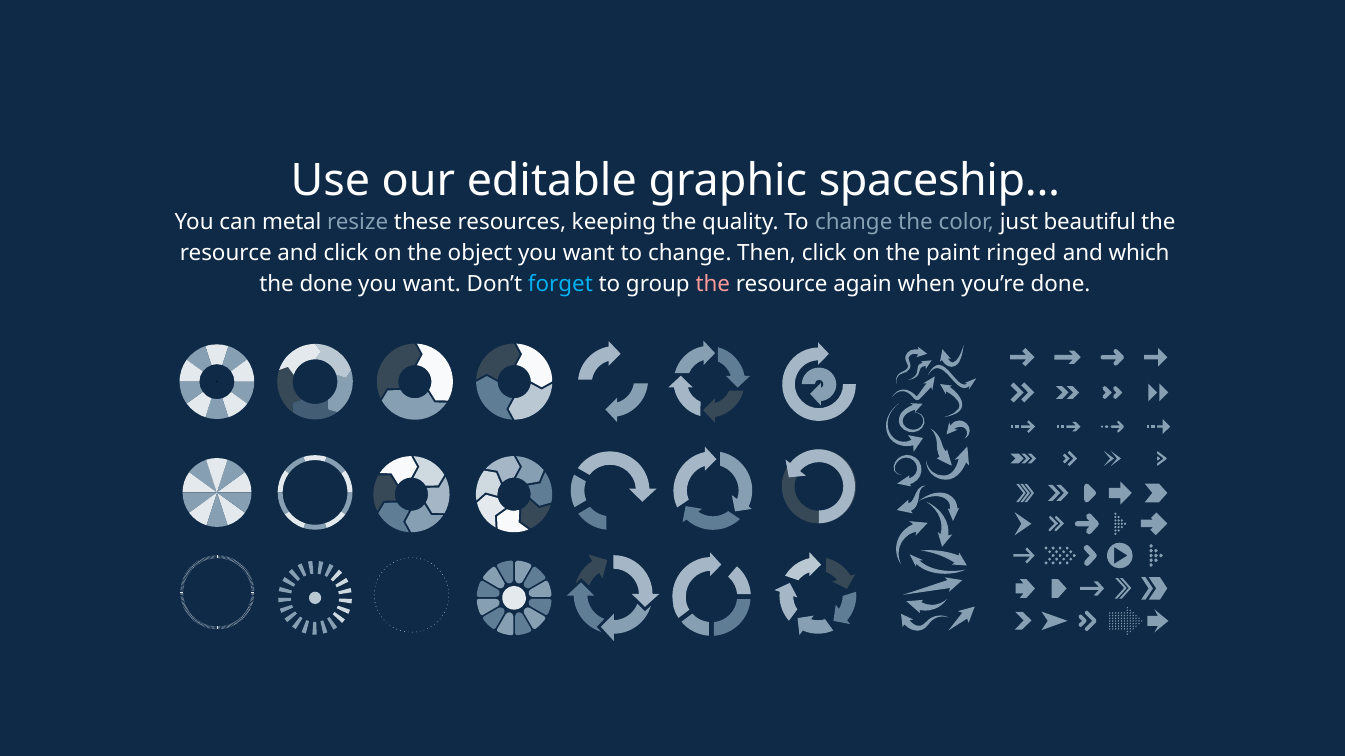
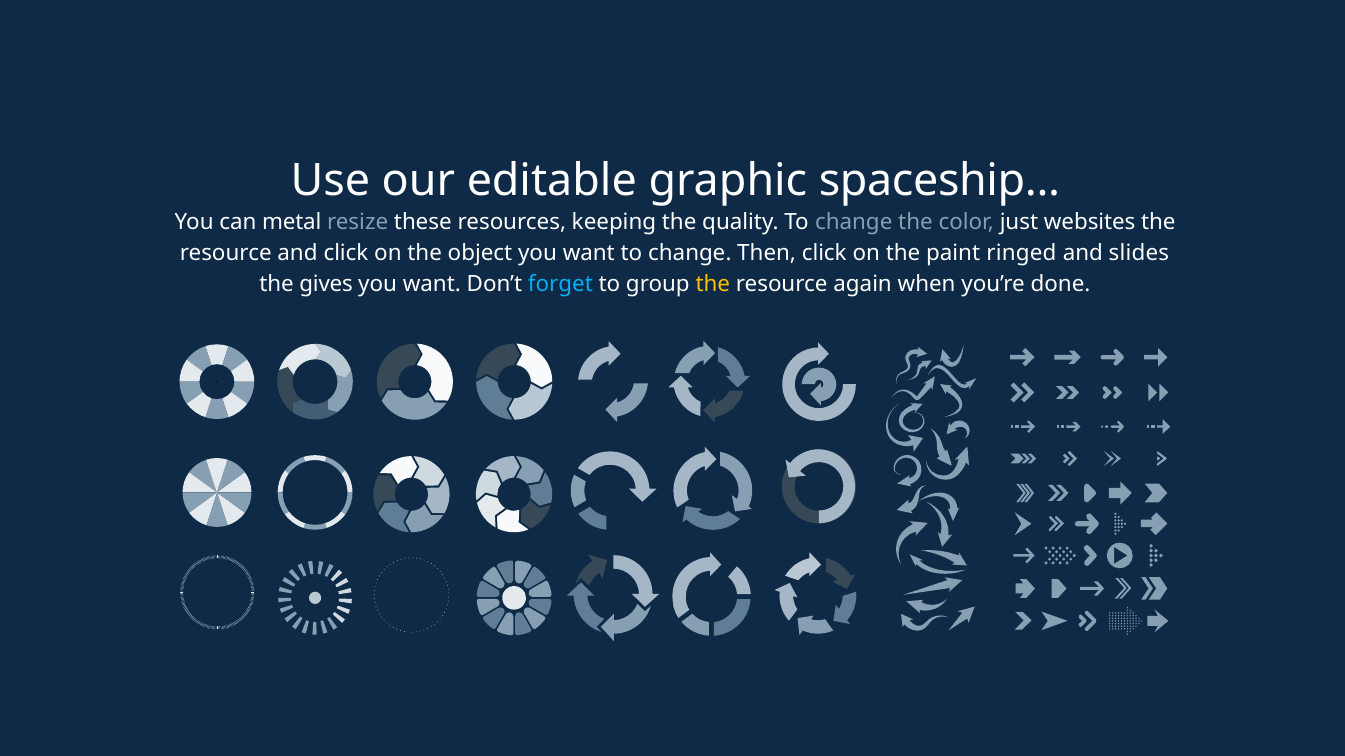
beautiful: beautiful -> websites
which: which -> slides
the done: done -> gives
the at (713, 284) colour: pink -> yellow
